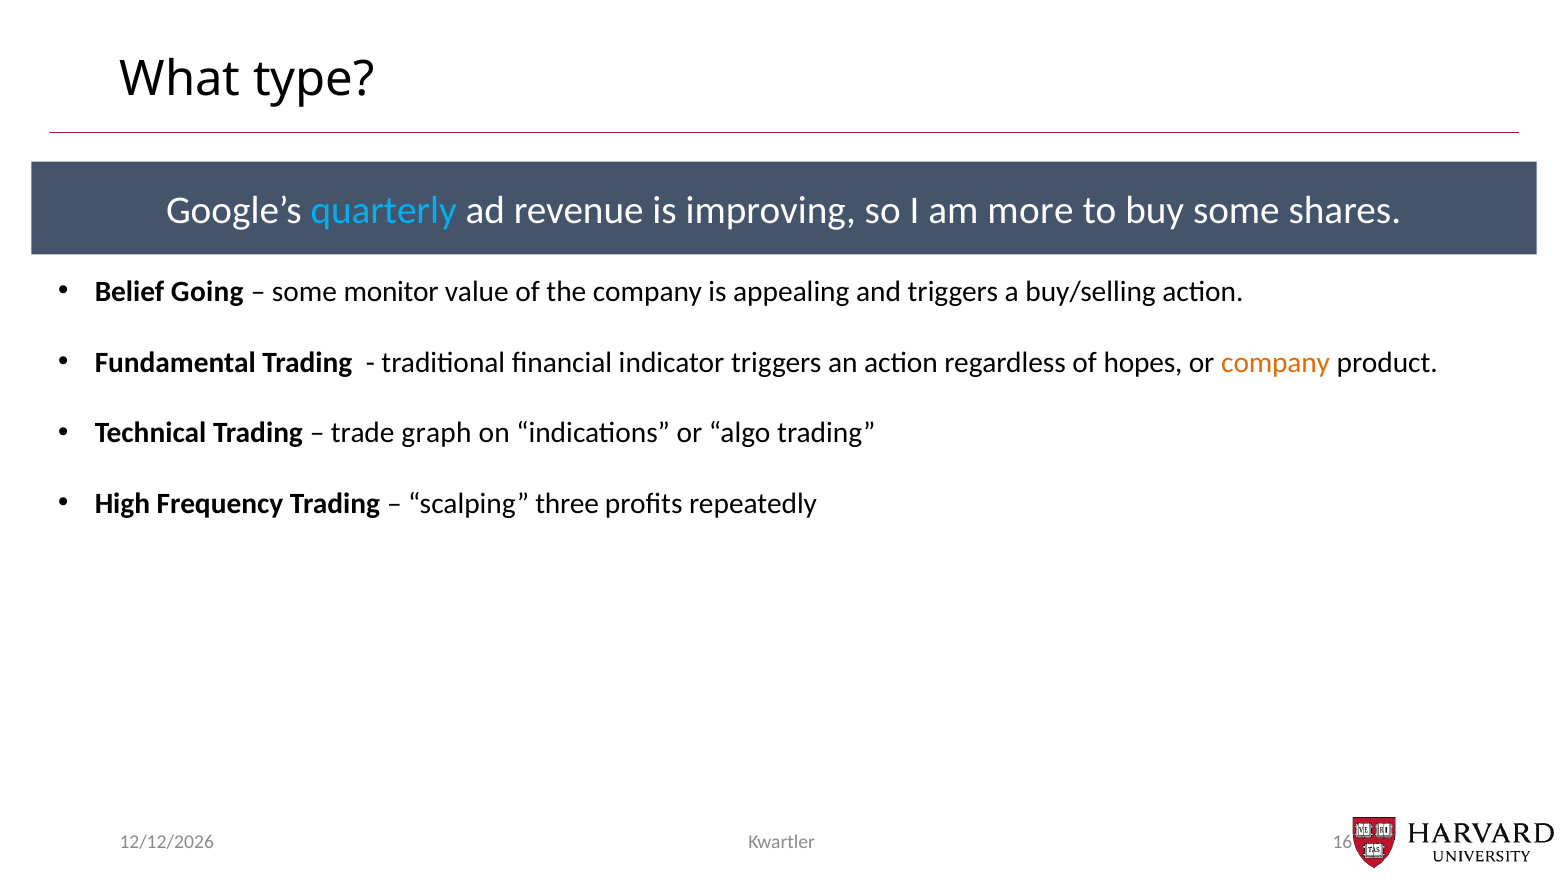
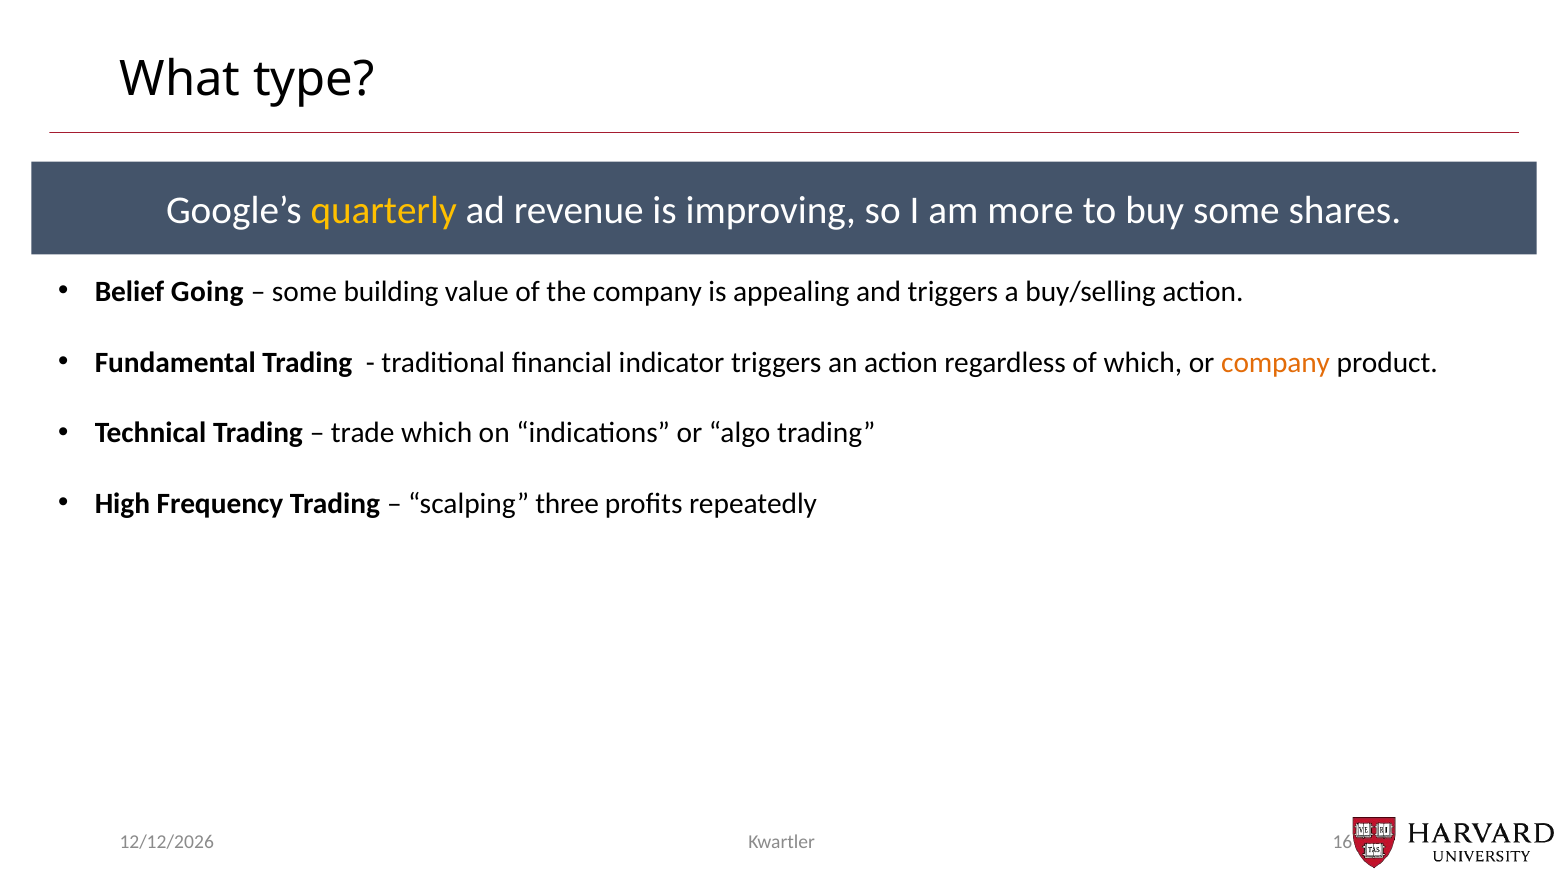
quarterly colour: light blue -> yellow
monitor: monitor -> building
of hopes: hopes -> which
trade graph: graph -> which
